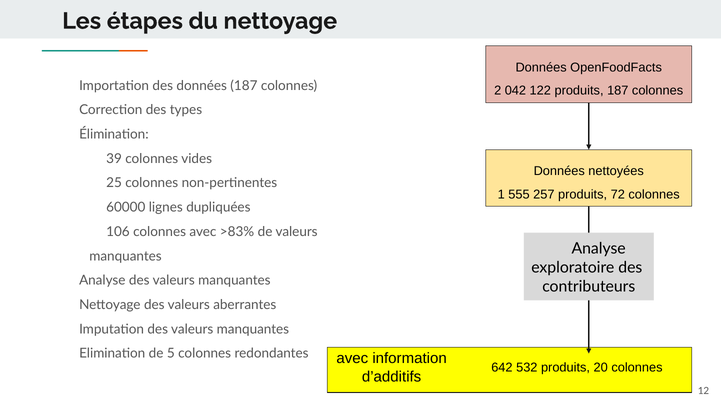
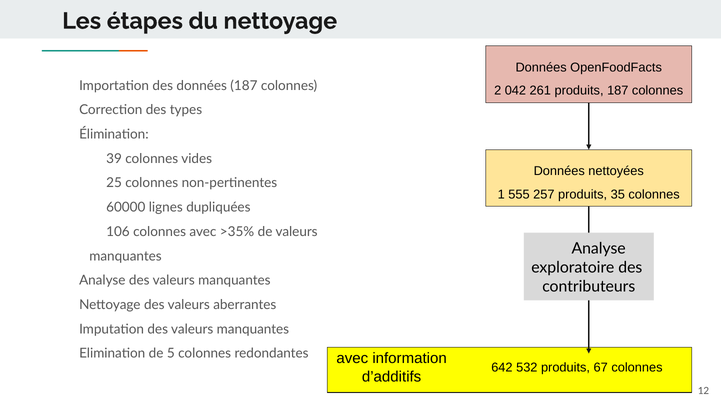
122: 122 -> 261
72: 72 -> 35
>83%: >83% -> >35%
20: 20 -> 67
